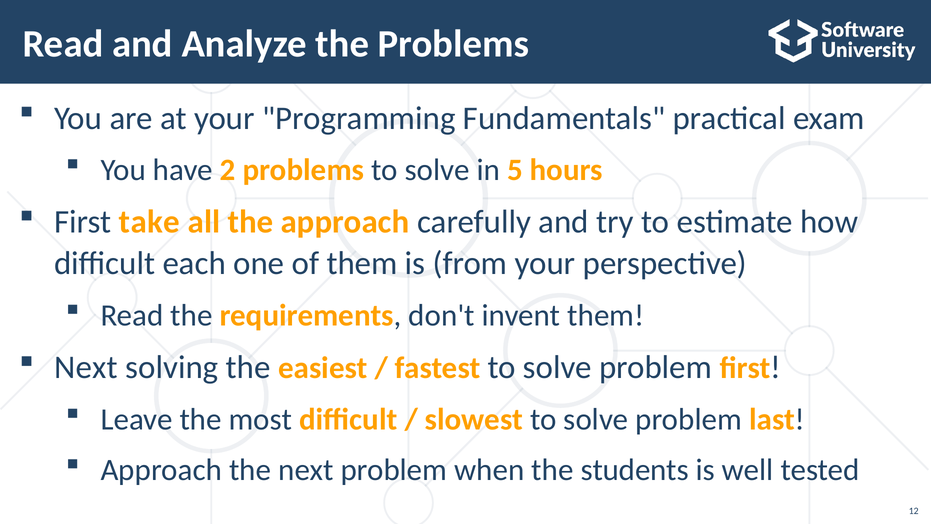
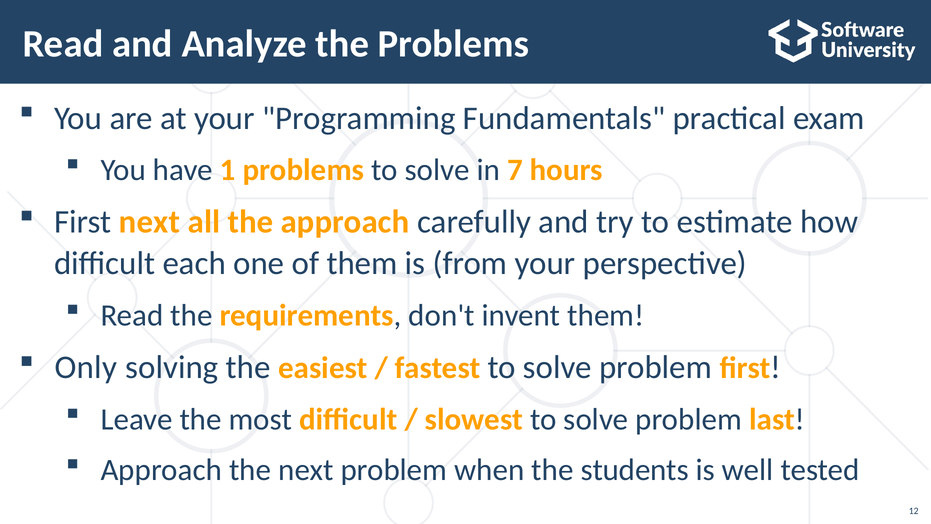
2: 2 -> 1
5: 5 -> 7
First take: take -> next
Next at (86, 367): Next -> Only
